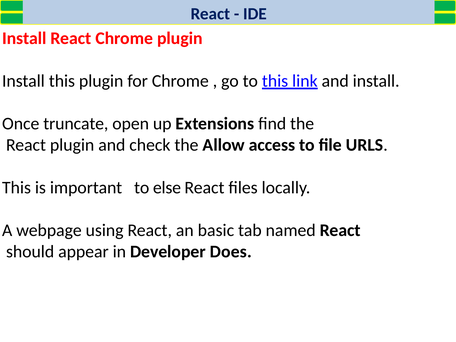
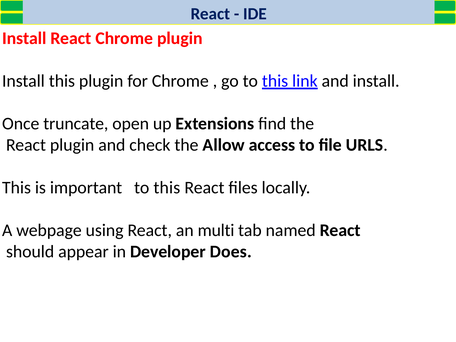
important to else: else -> this
basic: basic -> multi
